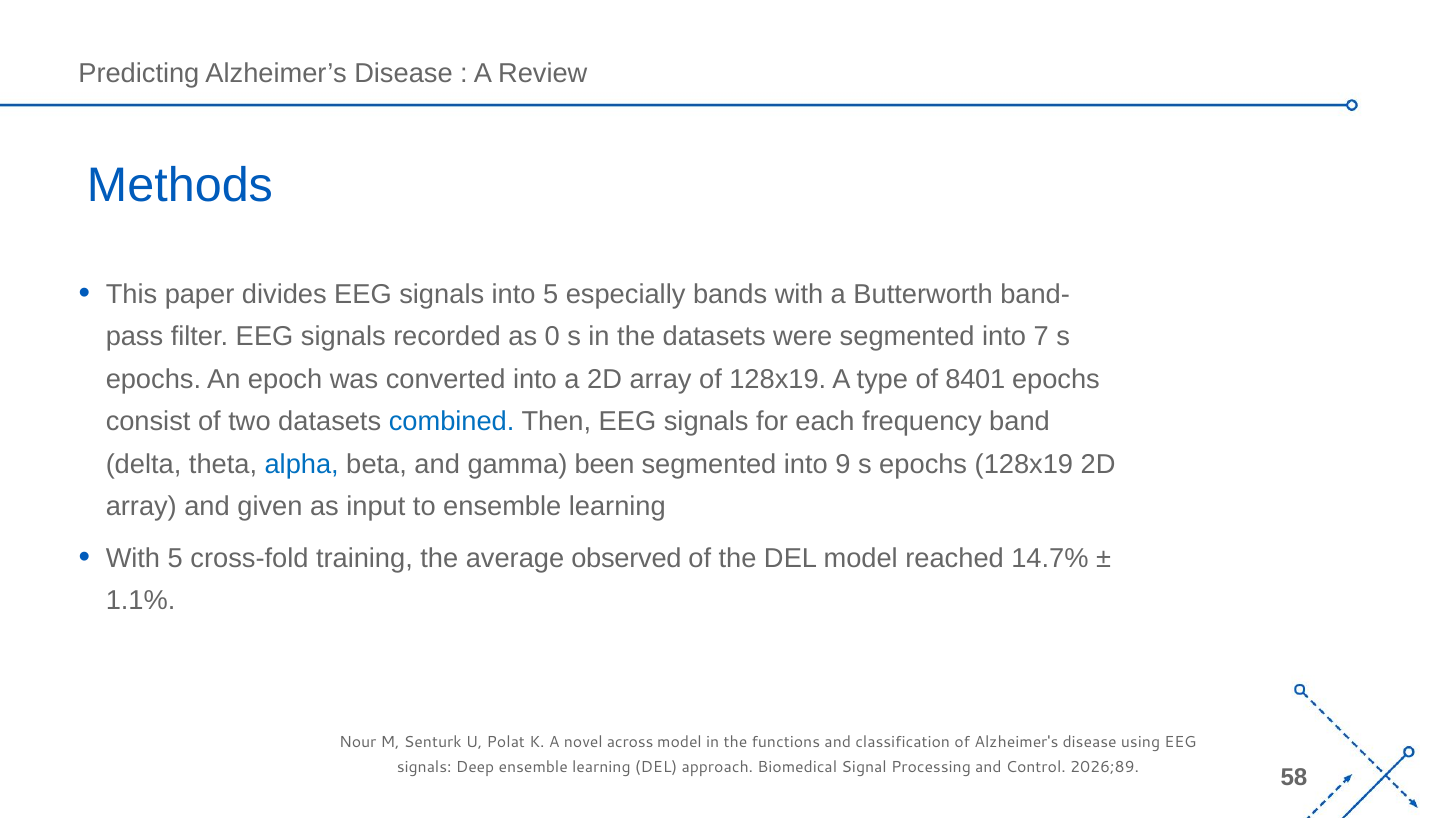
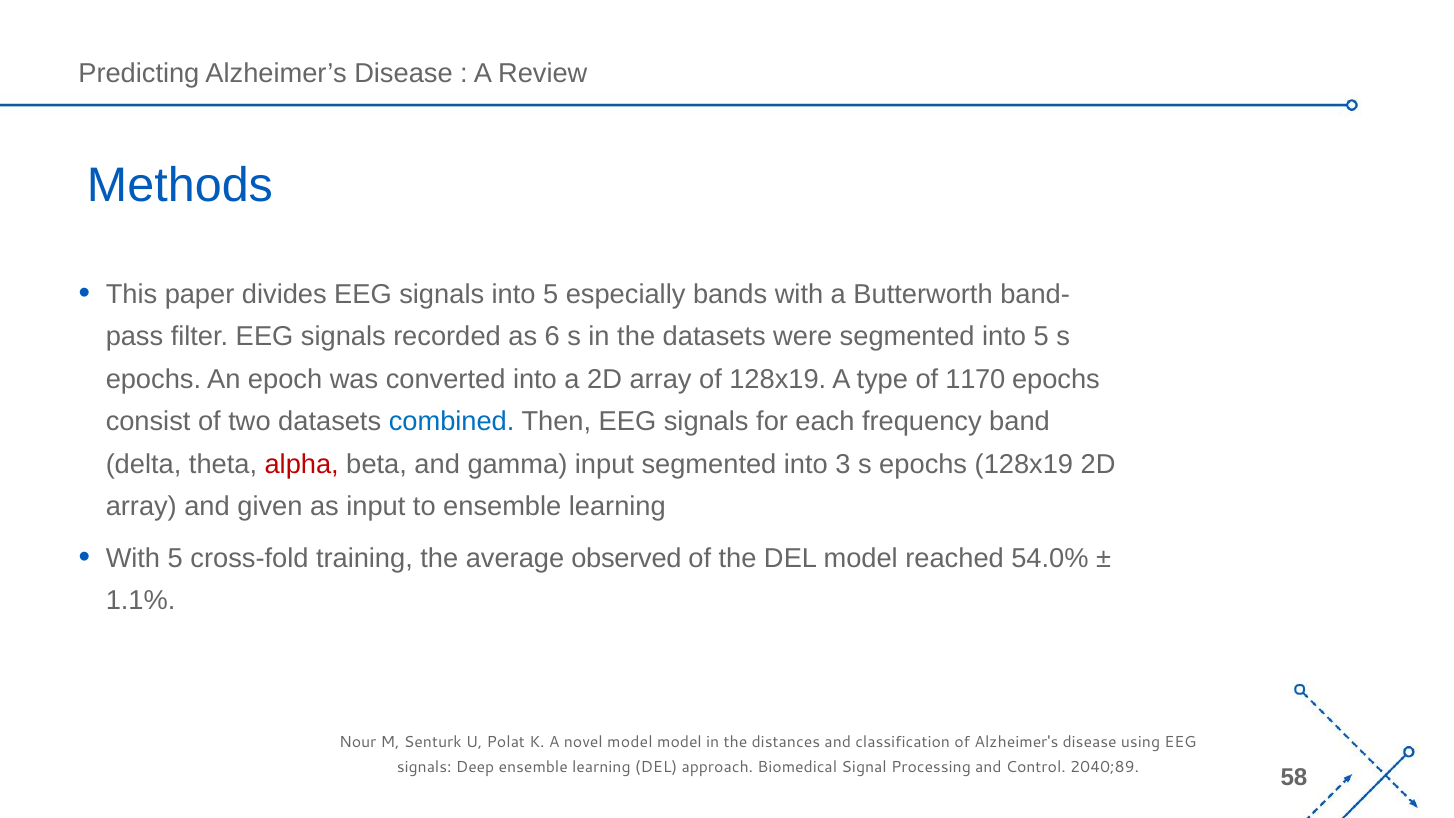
0: 0 -> 6
segmented into 7: 7 -> 5
8401: 8401 -> 1170
alpha colour: blue -> red
gamma been: been -> input
9: 9 -> 3
14.7%: 14.7% -> 54.0%
novel across: across -> model
functions: functions -> distances
2026;89: 2026;89 -> 2040;89
